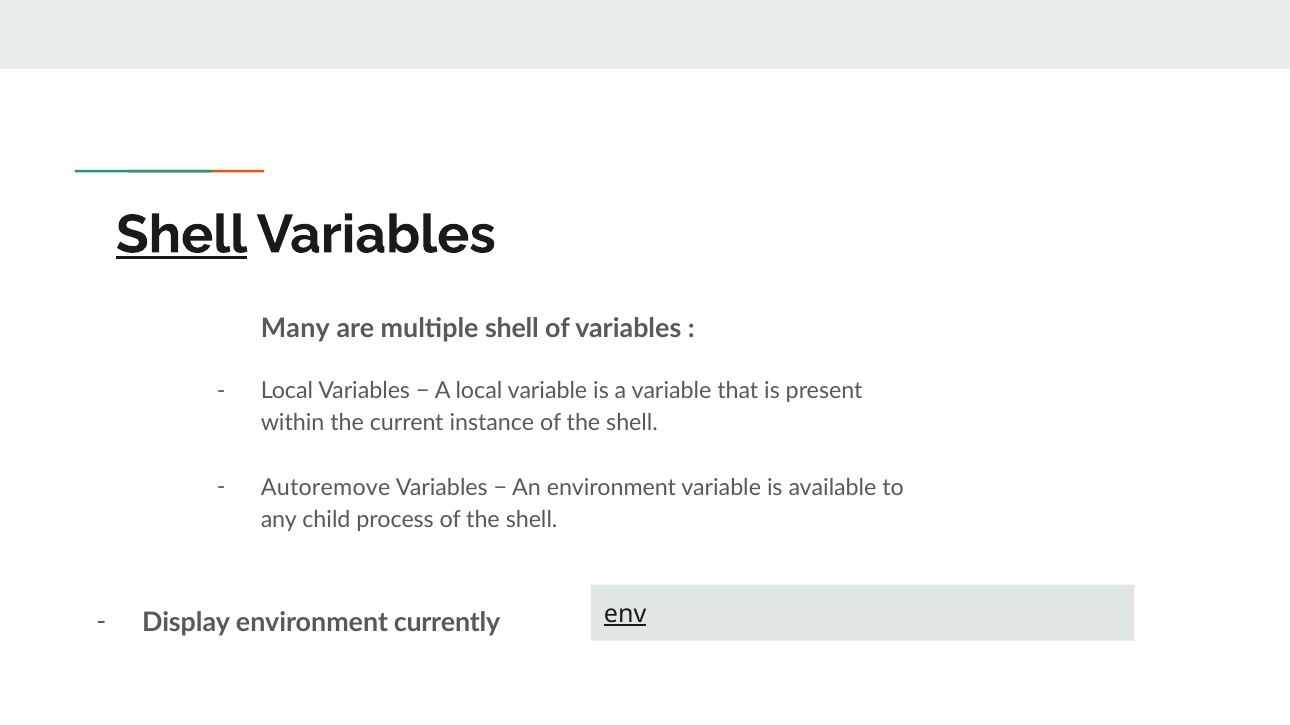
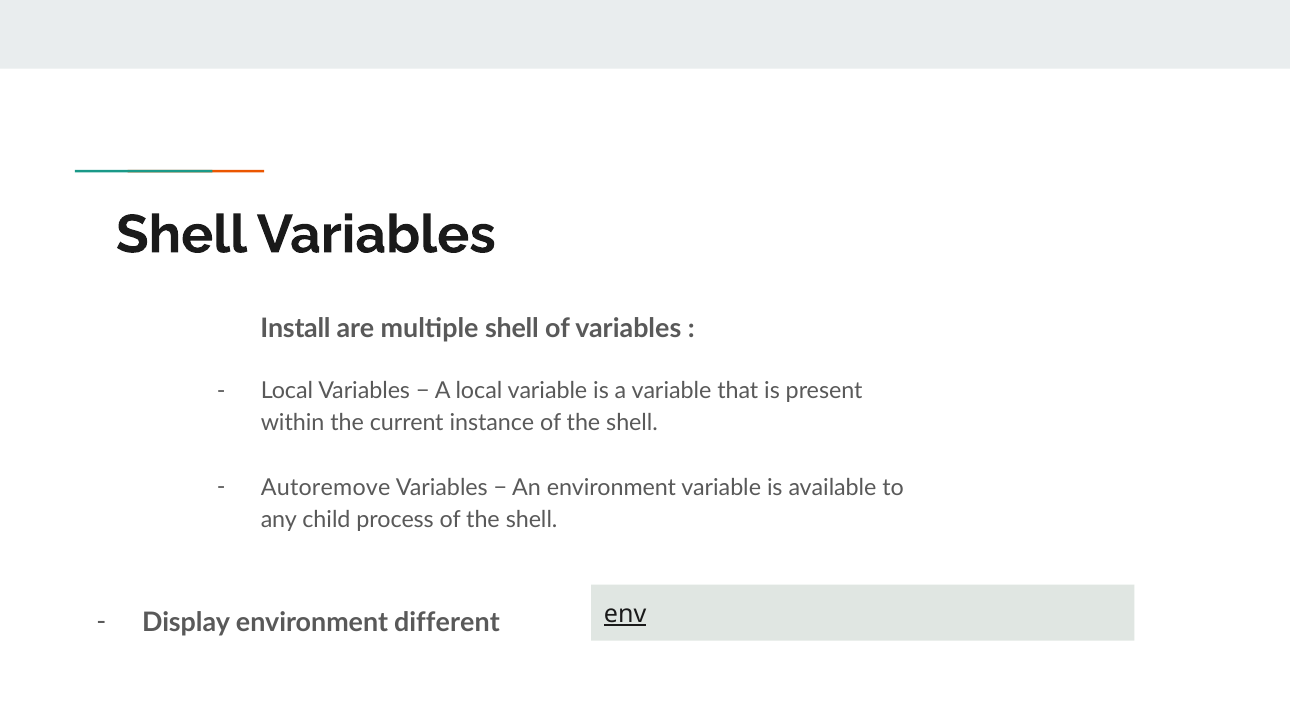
Shell at (181, 235) underline: present -> none
Many: Many -> Install
currently: currently -> different
